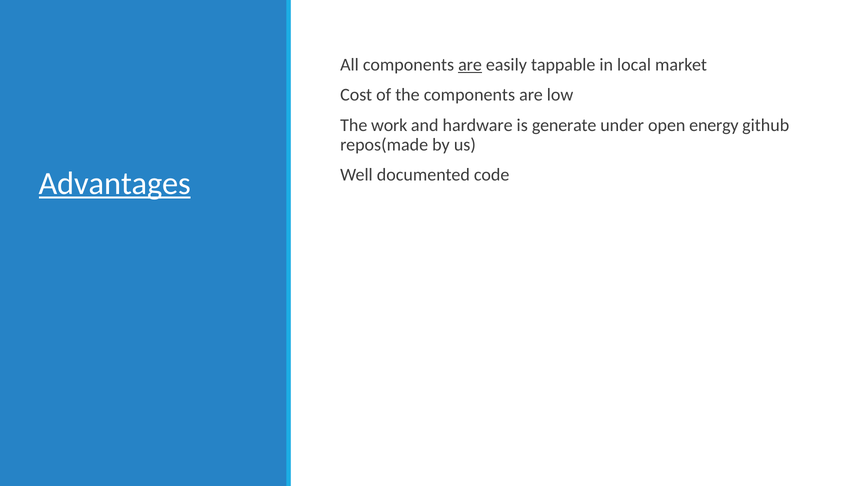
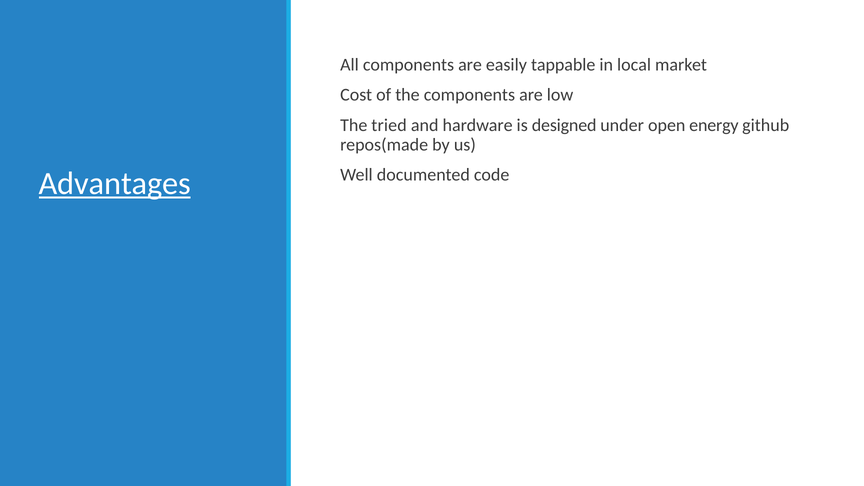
are at (470, 65) underline: present -> none
work: work -> tried
generate: generate -> designed
